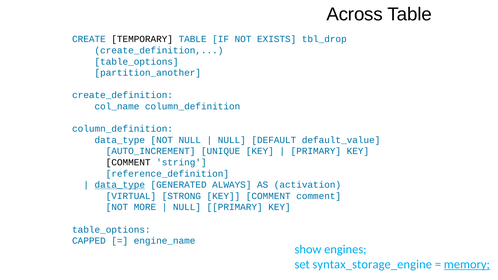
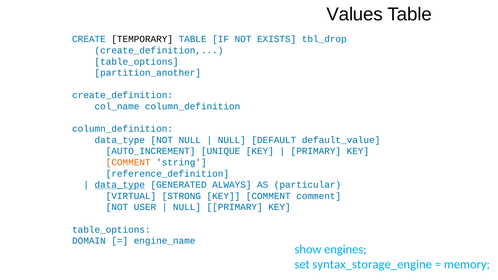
Across: Across -> Values
COMMENT at (128, 162) colour: black -> orange
activation: activation -> particular
MORE: MORE -> USER
CAPPED: CAPPED -> DOMAIN
memory underline: present -> none
